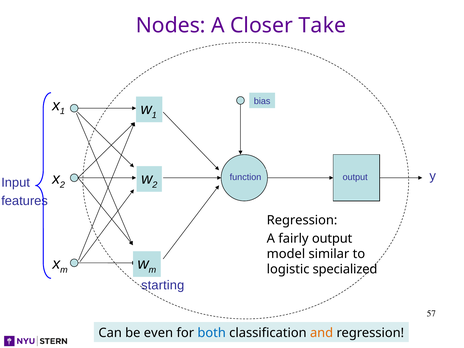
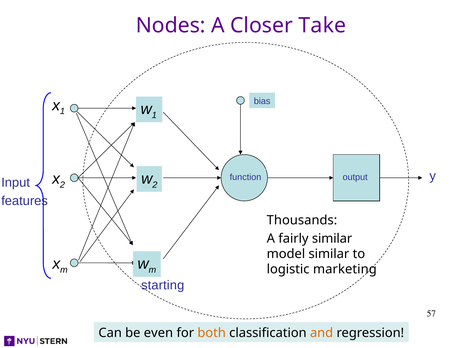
Regression at (302, 220): Regression -> Thousands
fairly output: output -> similar
specialized: specialized -> marketing
both colour: blue -> orange
